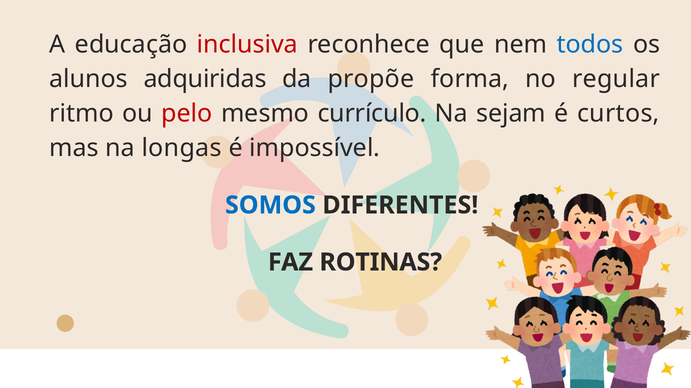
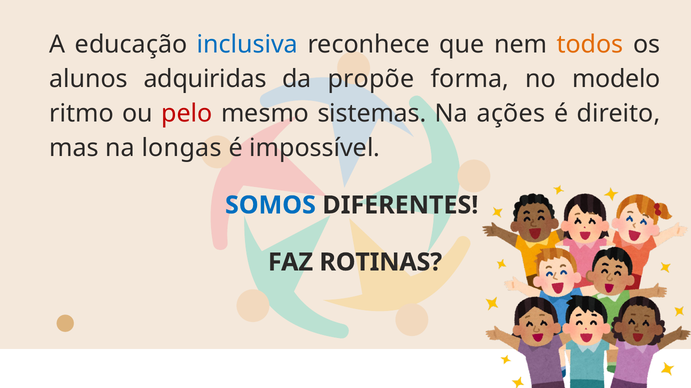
inclusiva colour: red -> blue
todos colour: blue -> orange
regular: regular -> modelo
currículo: currículo -> sistemas
sejam: sejam -> ações
curtos: curtos -> direito
